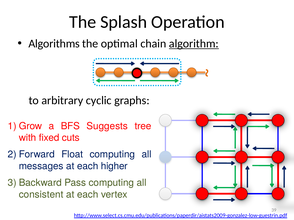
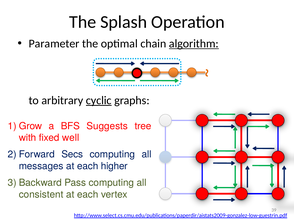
Algorithms: Algorithms -> Parameter
cyclic underline: none -> present
cuts: cuts -> well
Float: Float -> Secs
